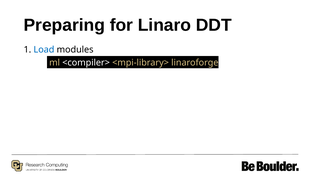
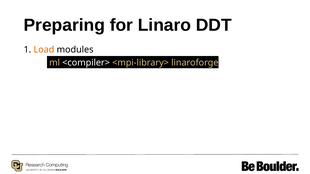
Load colour: blue -> orange
